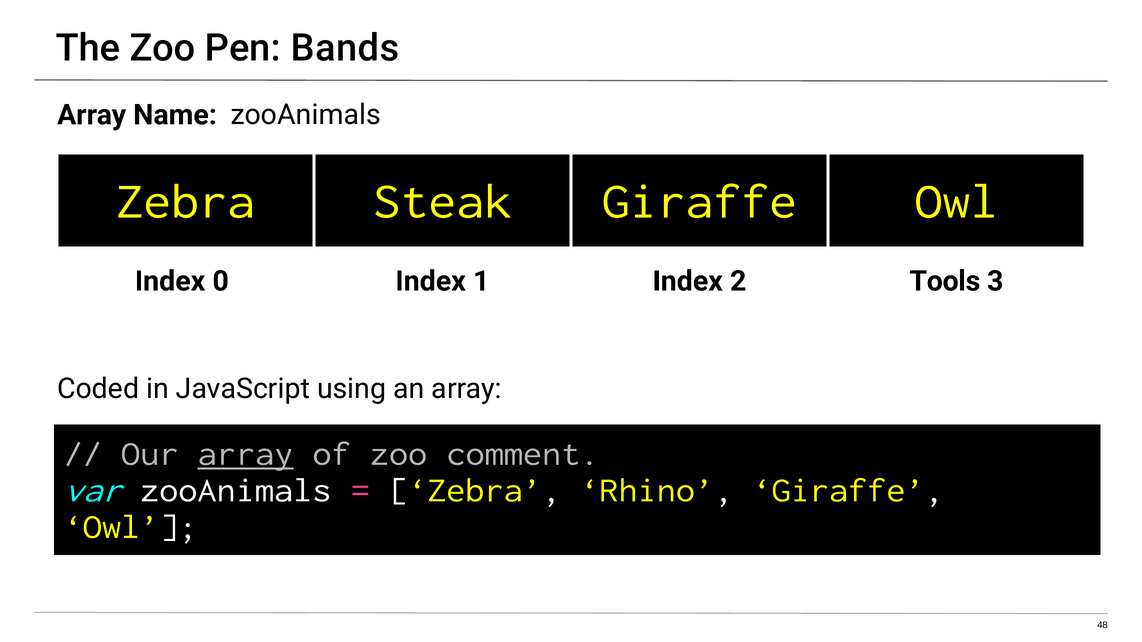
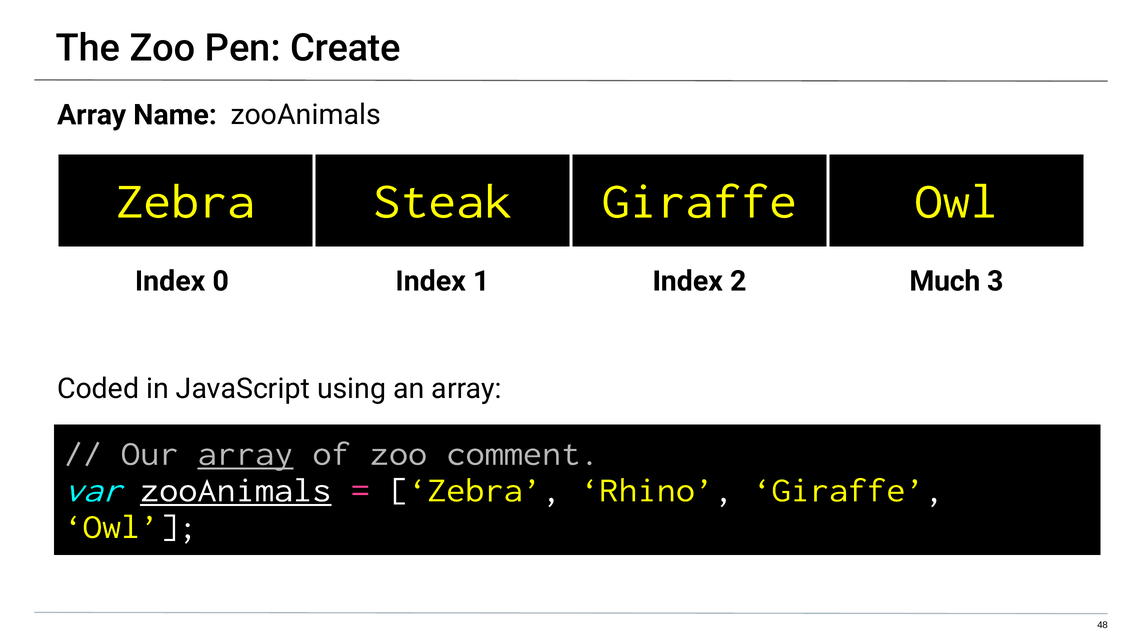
Bands: Bands -> Create
Tools: Tools -> Much
zooAnimals at (236, 490) underline: none -> present
